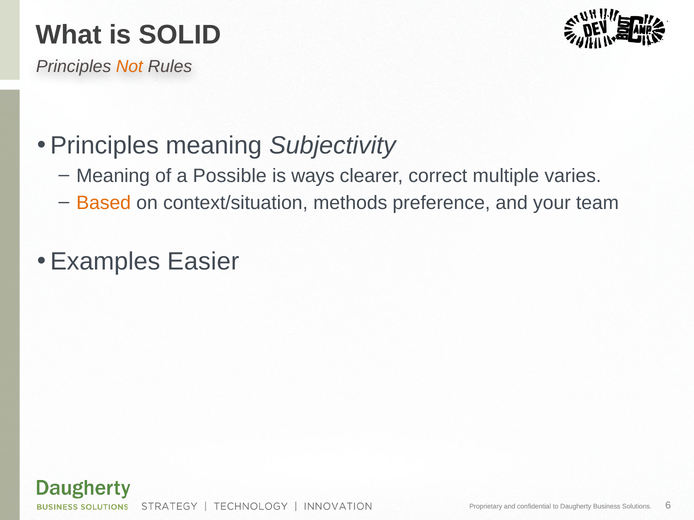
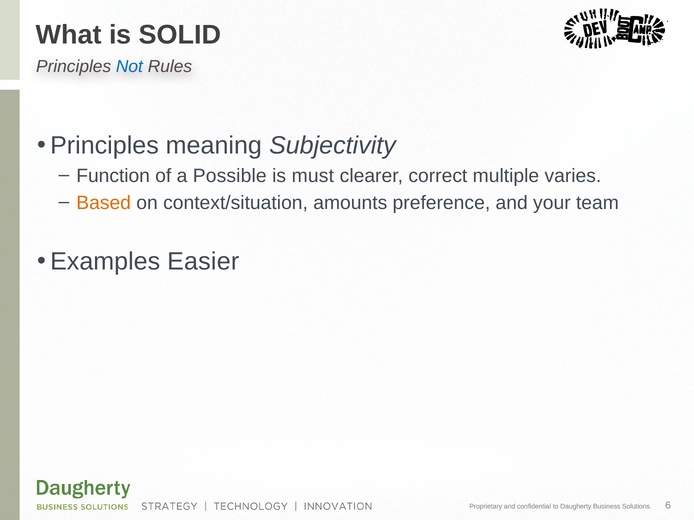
Not colour: orange -> blue
Meaning at (113, 176): Meaning -> Function
ways: ways -> must
methods: methods -> amounts
